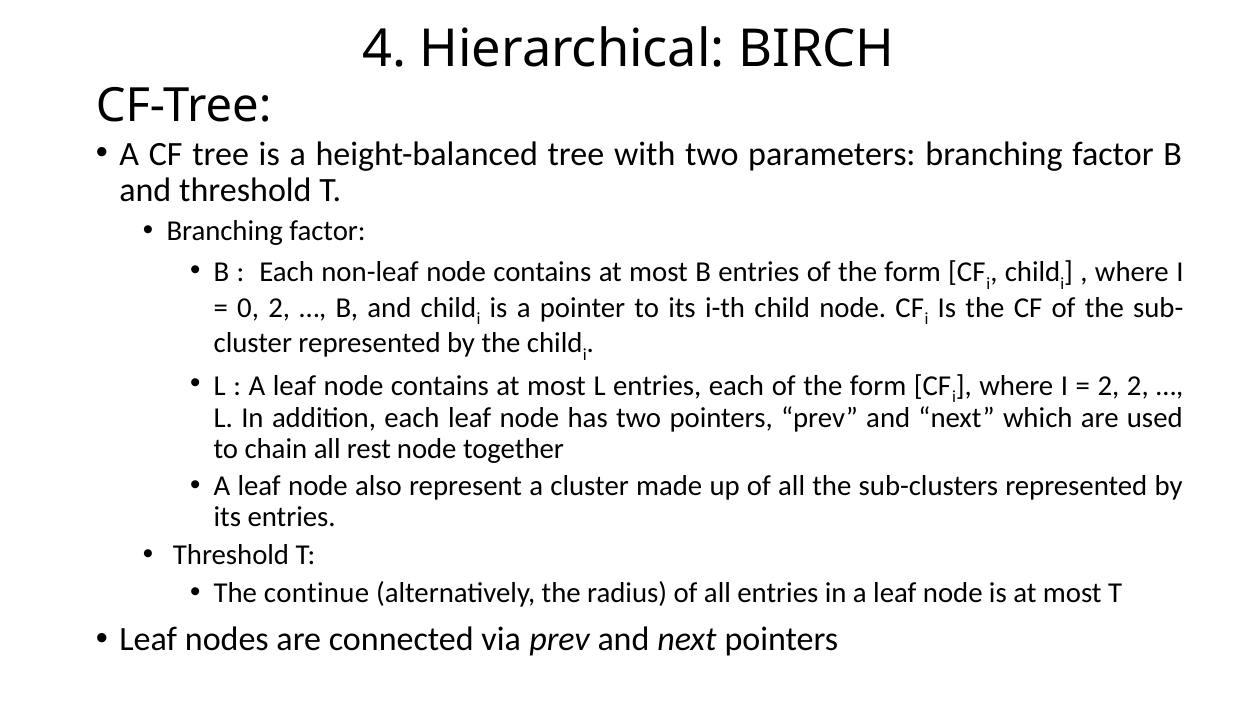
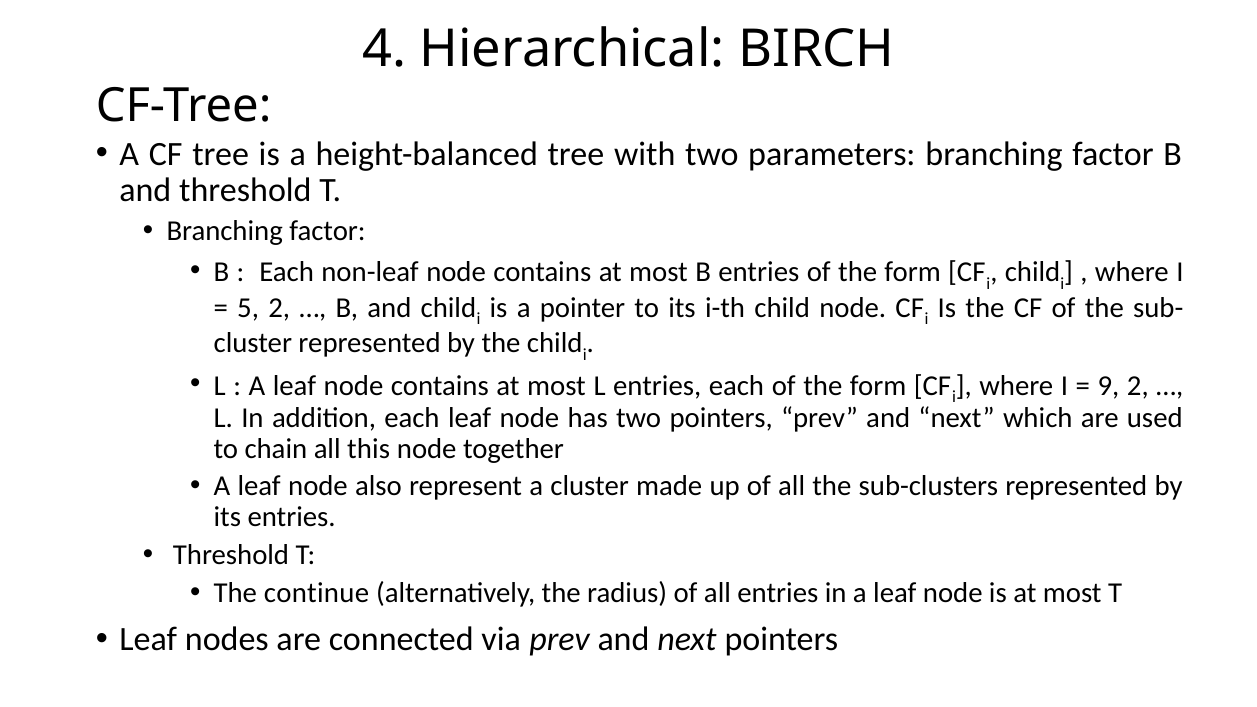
0: 0 -> 5
2 at (1108, 386): 2 -> 9
rest: rest -> this
